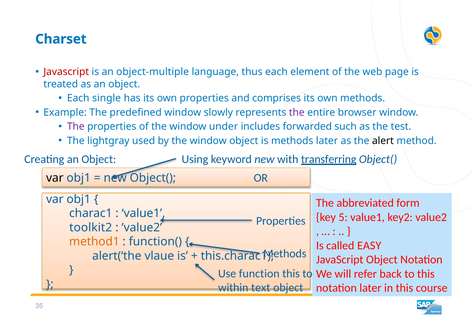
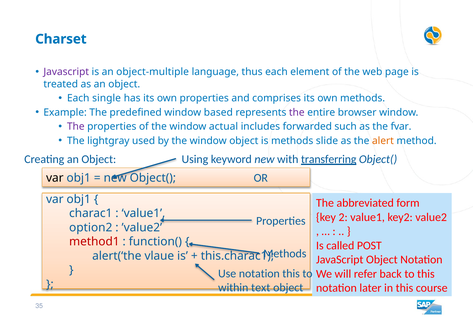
Javascript at (66, 72) colour: red -> purple
slowly: slowly -> based
under: under -> actual
test: test -> fvar
methods later: later -> slide
alert colour: black -> orange
5: 5 -> 2
toolkit2: toolkit2 -> option2
method1 colour: orange -> red
EASY: EASY -> POST
Use function: function -> notation
